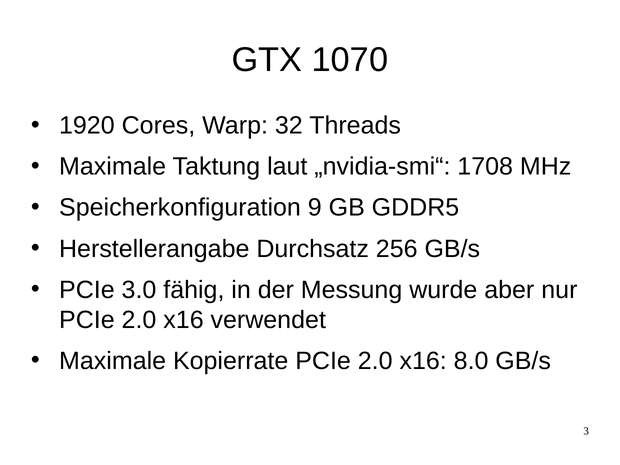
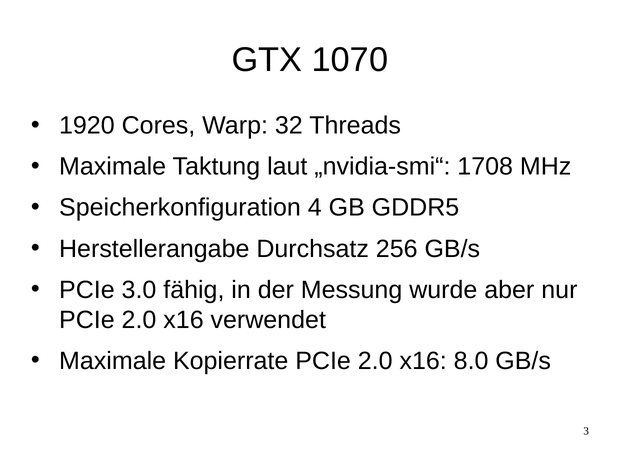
9: 9 -> 4
